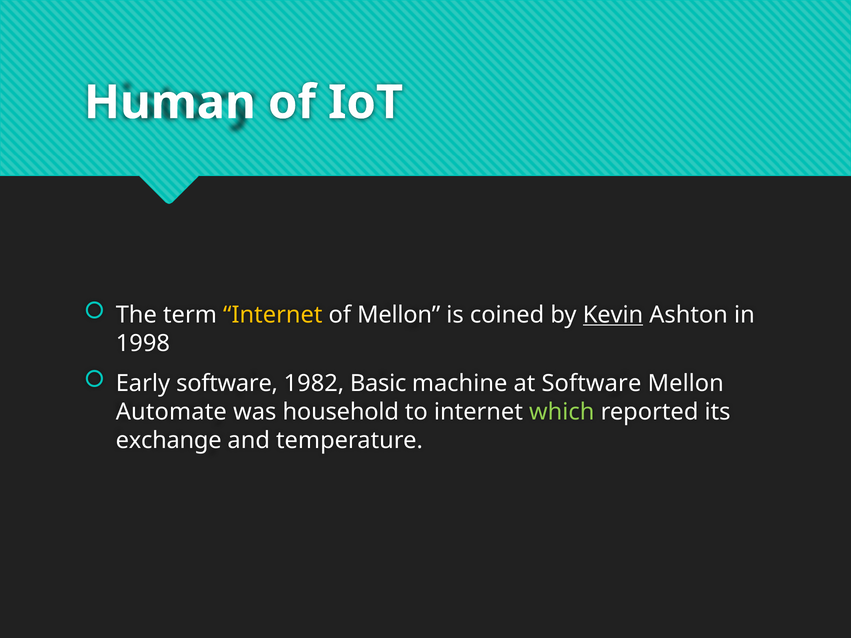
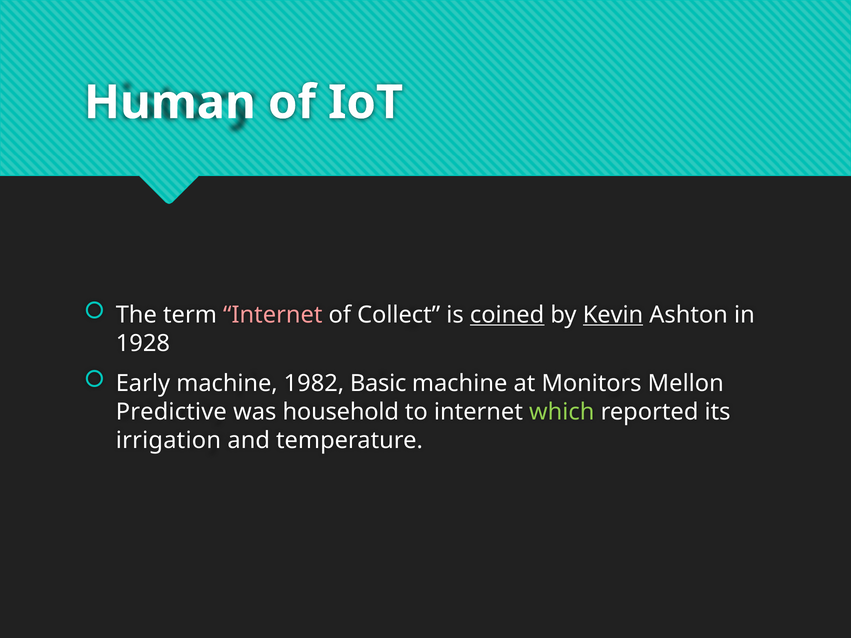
Internet at (273, 315) colour: yellow -> pink
of Mellon: Mellon -> Collect
coined underline: none -> present
1998: 1998 -> 1928
Early software: software -> machine
at Software: Software -> Monitors
Automate: Automate -> Predictive
exchange: exchange -> irrigation
